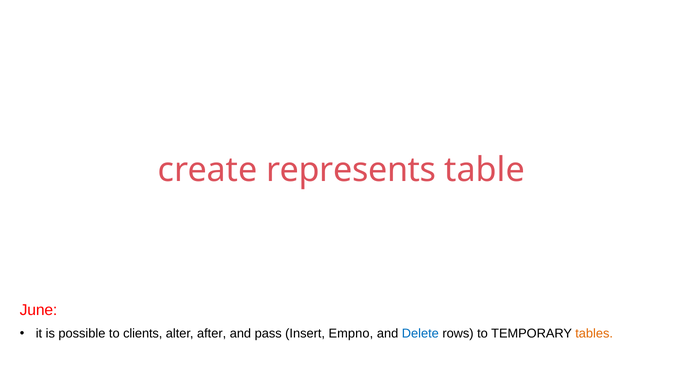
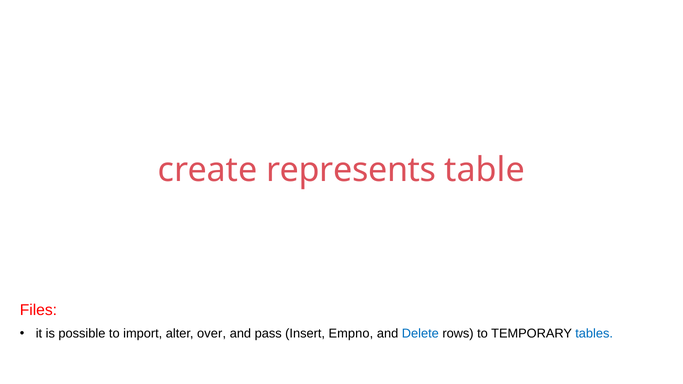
June: June -> Files
clients: clients -> import
after: after -> over
tables colour: orange -> blue
